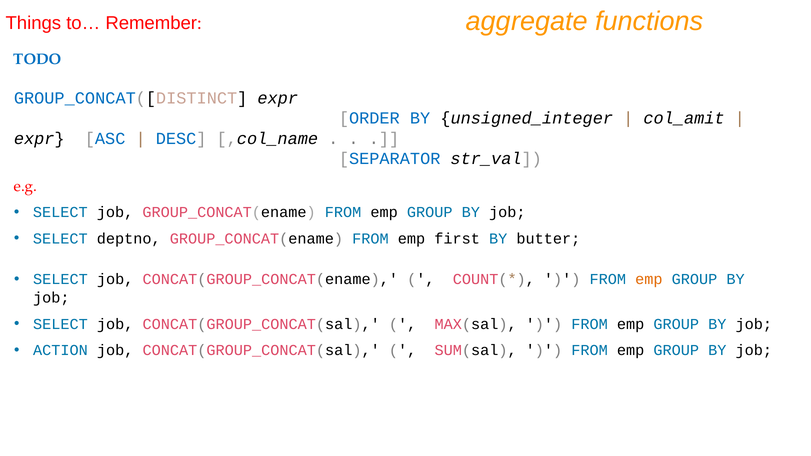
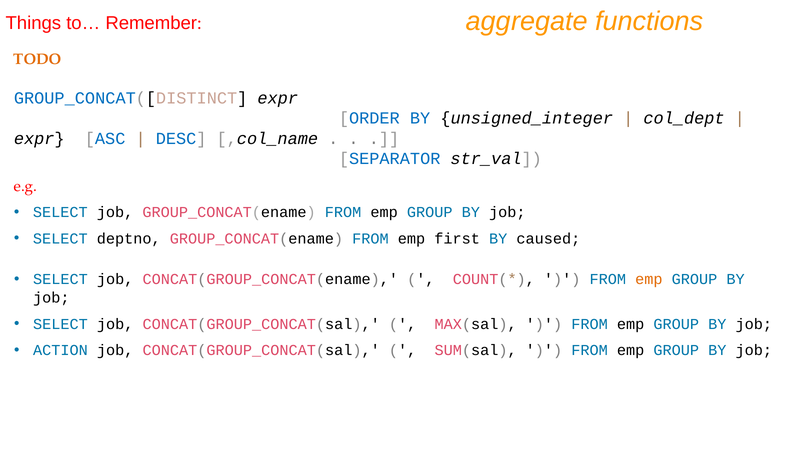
TODO colour: blue -> orange
col_amit: col_amit -> col_dept
butter: butter -> caused
